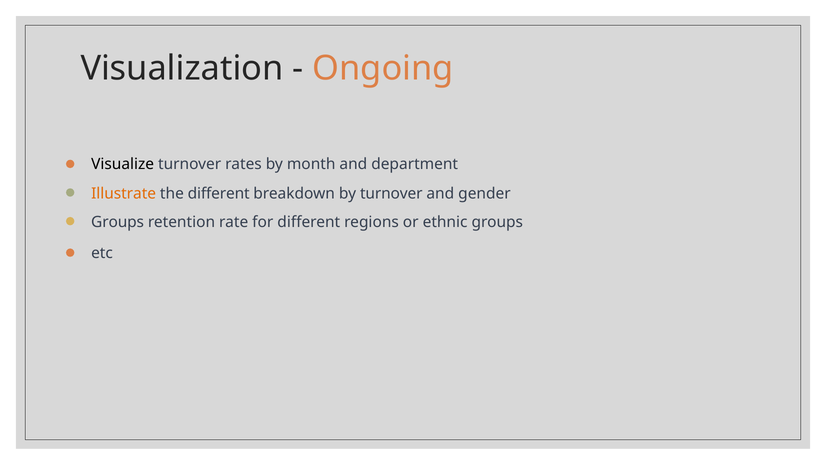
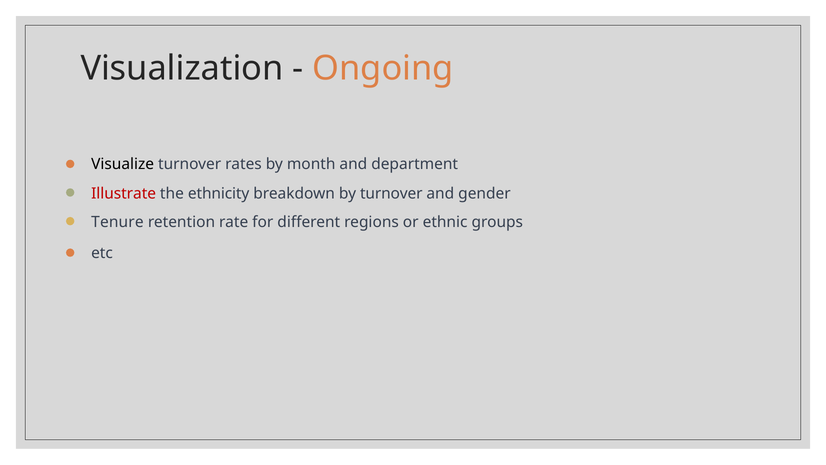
Illustrate colour: orange -> red
the different: different -> ethnicity
Groups at (118, 222): Groups -> Tenure
